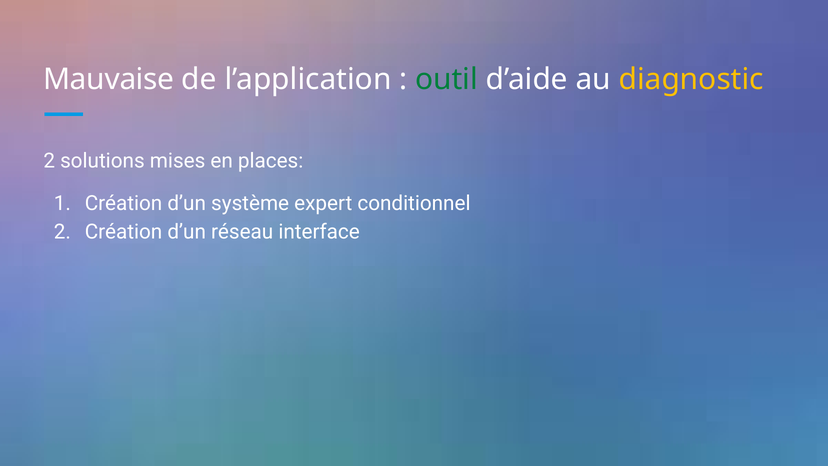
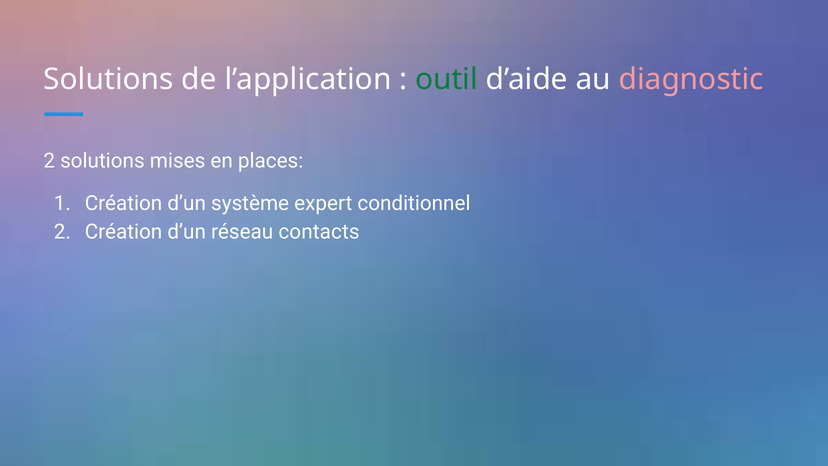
Mauvaise at (109, 79): Mauvaise -> Solutions
diagnostic colour: yellow -> pink
interface: interface -> contacts
